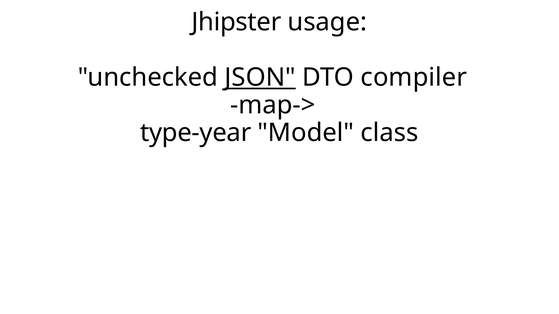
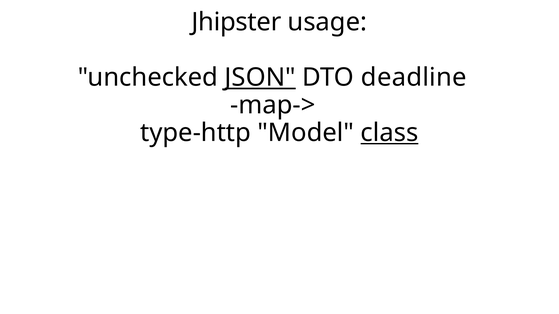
compiler: compiler -> deadline
type-year: type-year -> type-http
class underline: none -> present
